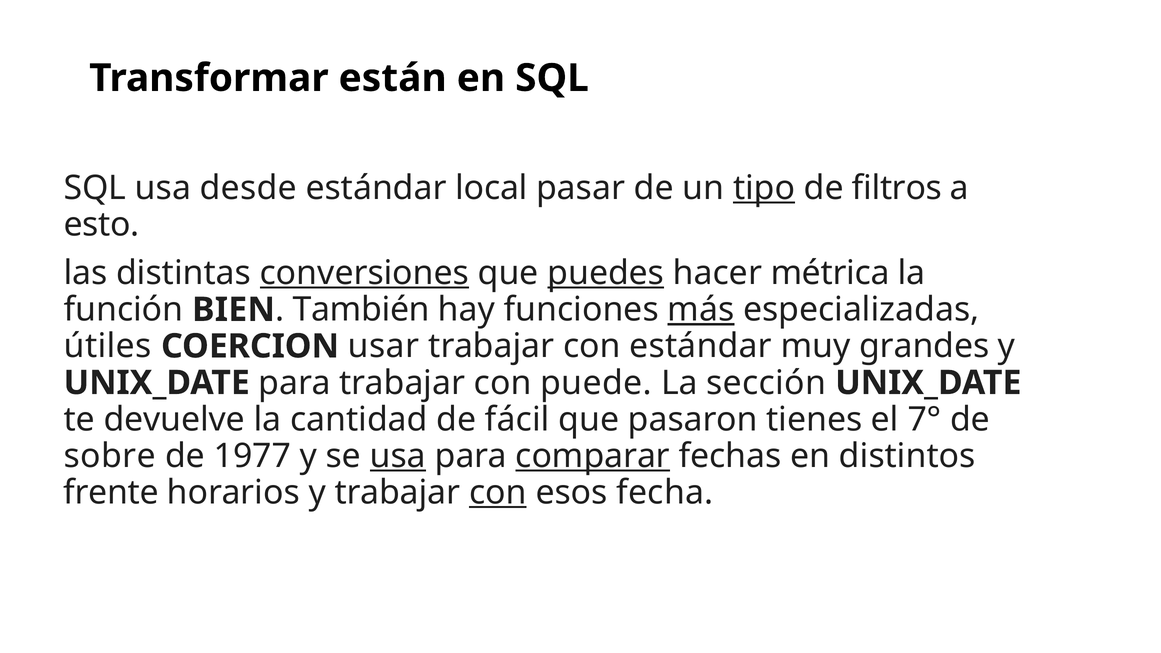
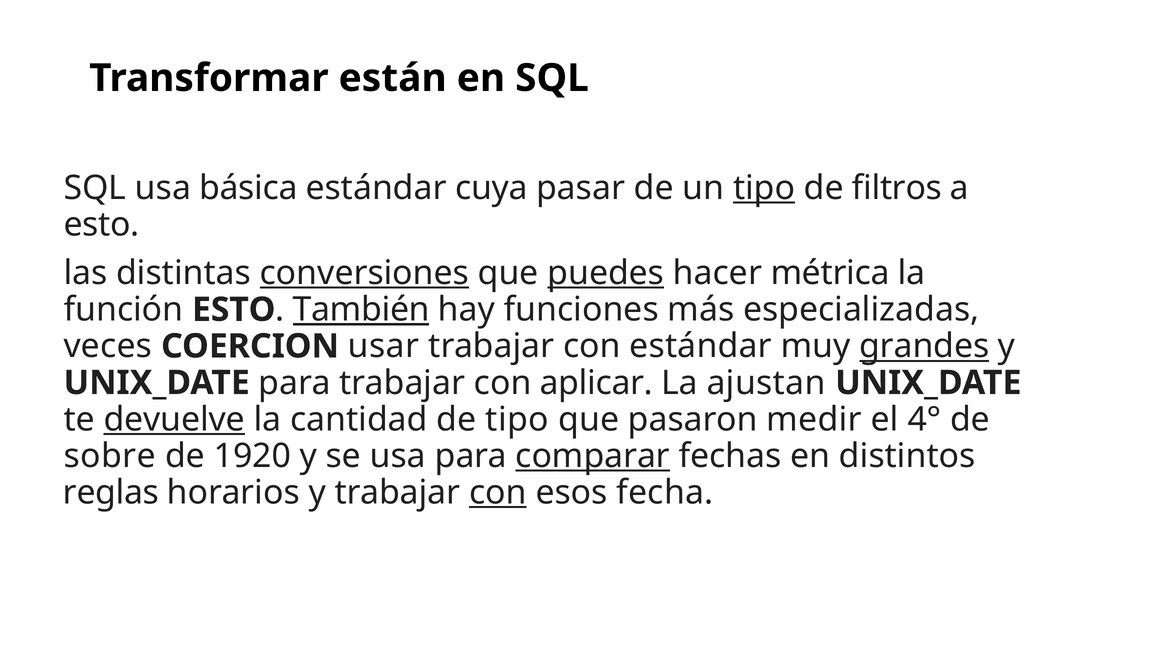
desde: desde -> básica
local: local -> cuya
función BIEN: BIEN -> ESTO
También underline: none -> present
más underline: present -> none
útiles: útiles -> veces
grandes underline: none -> present
puede: puede -> aplicar
sección: sección -> ajustan
devuelve underline: none -> present
de fácil: fácil -> tipo
tienes: tienes -> medir
7°: 7° -> 4°
1977: 1977 -> 1920
usa at (398, 456) underline: present -> none
frente: frente -> reglas
